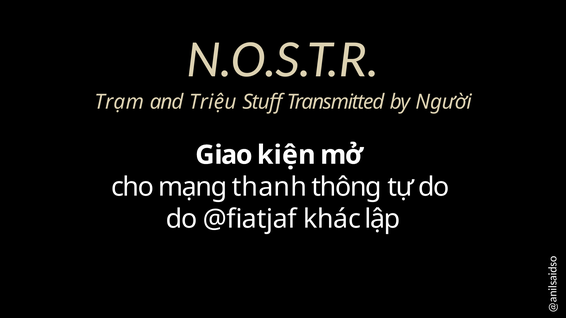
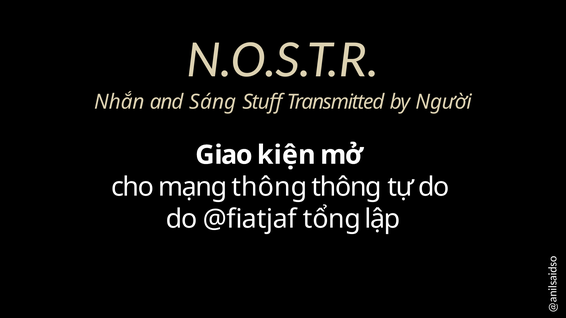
Trạm: Trạm -> Nhắn
Triệu: Triệu -> Sáng
mạng thanh: thanh -> thông
khác: khác -> tổng
